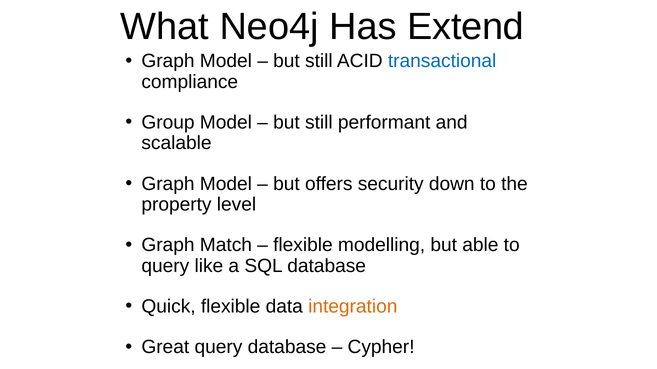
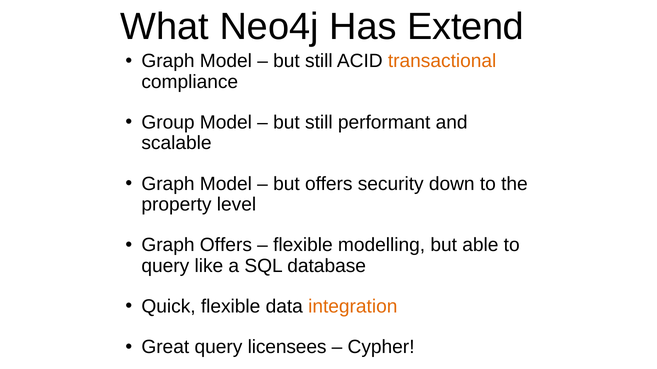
transactional colour: blue -> orange
Graph Match: Match -> Offers
query database: database -> licensees
